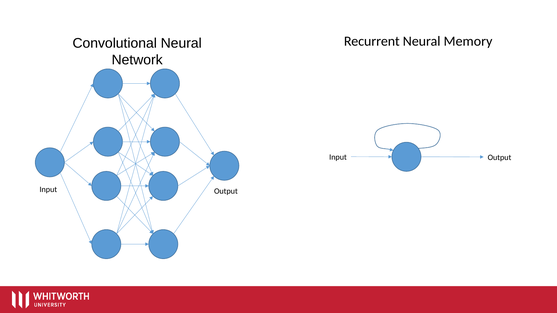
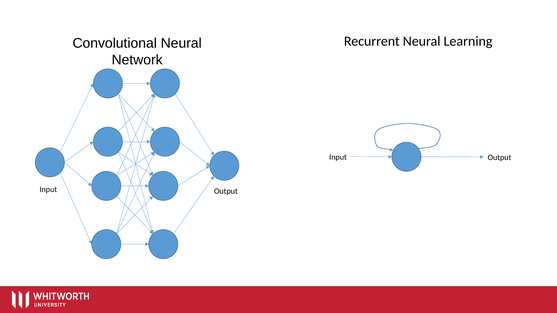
Memory: Memory -> Learning
